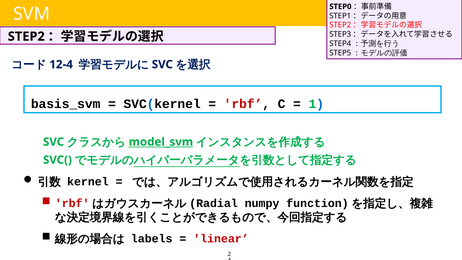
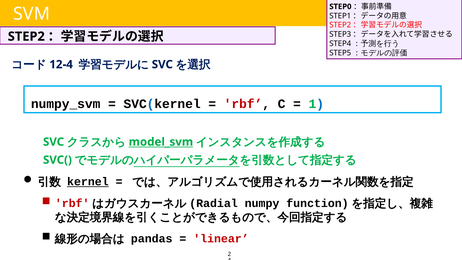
basis_svm: basis_svm -> numpy_svm
kernel underline: none -> present
labels: labels -> pandas
